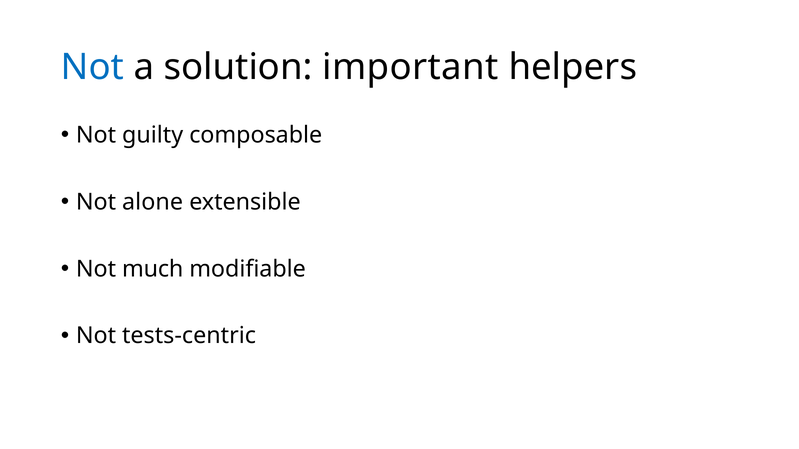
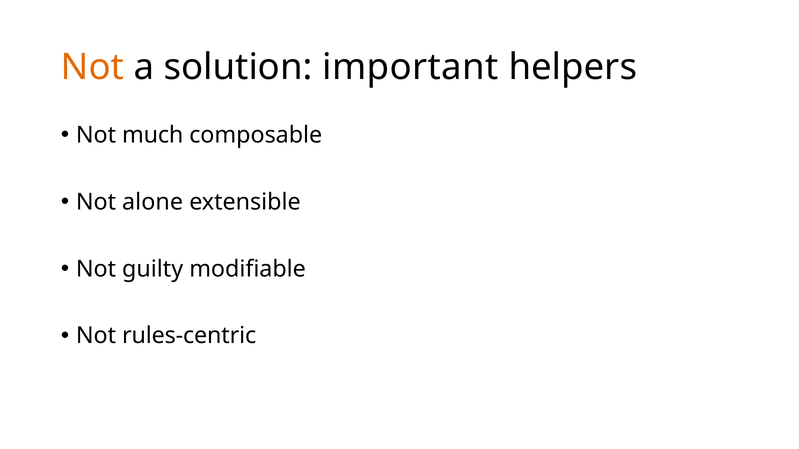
Not at (92, 67) colour: blue -> orange
guilty: guilty -> much
much: much -> guilty
tests-centric: tests-centric -> rules-centric
